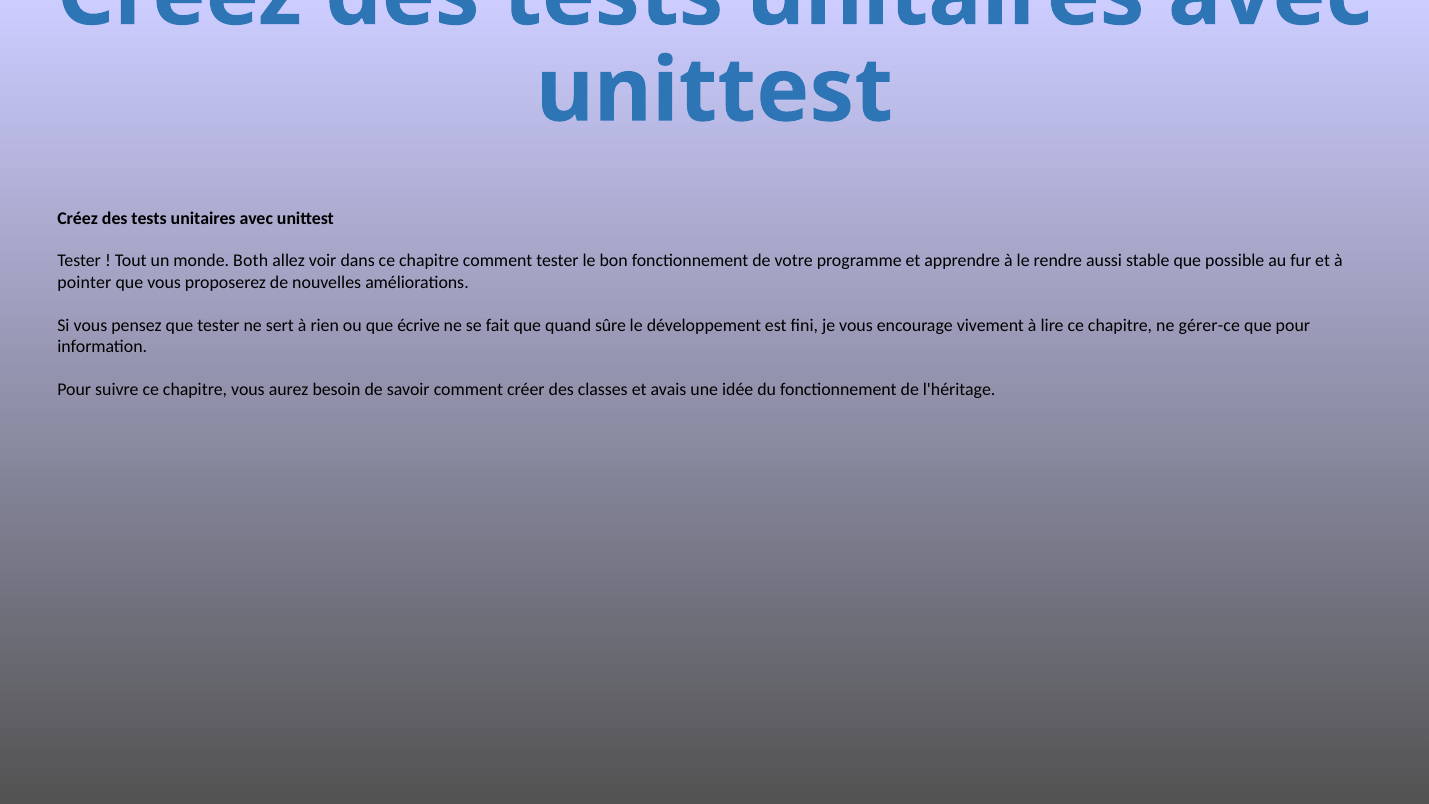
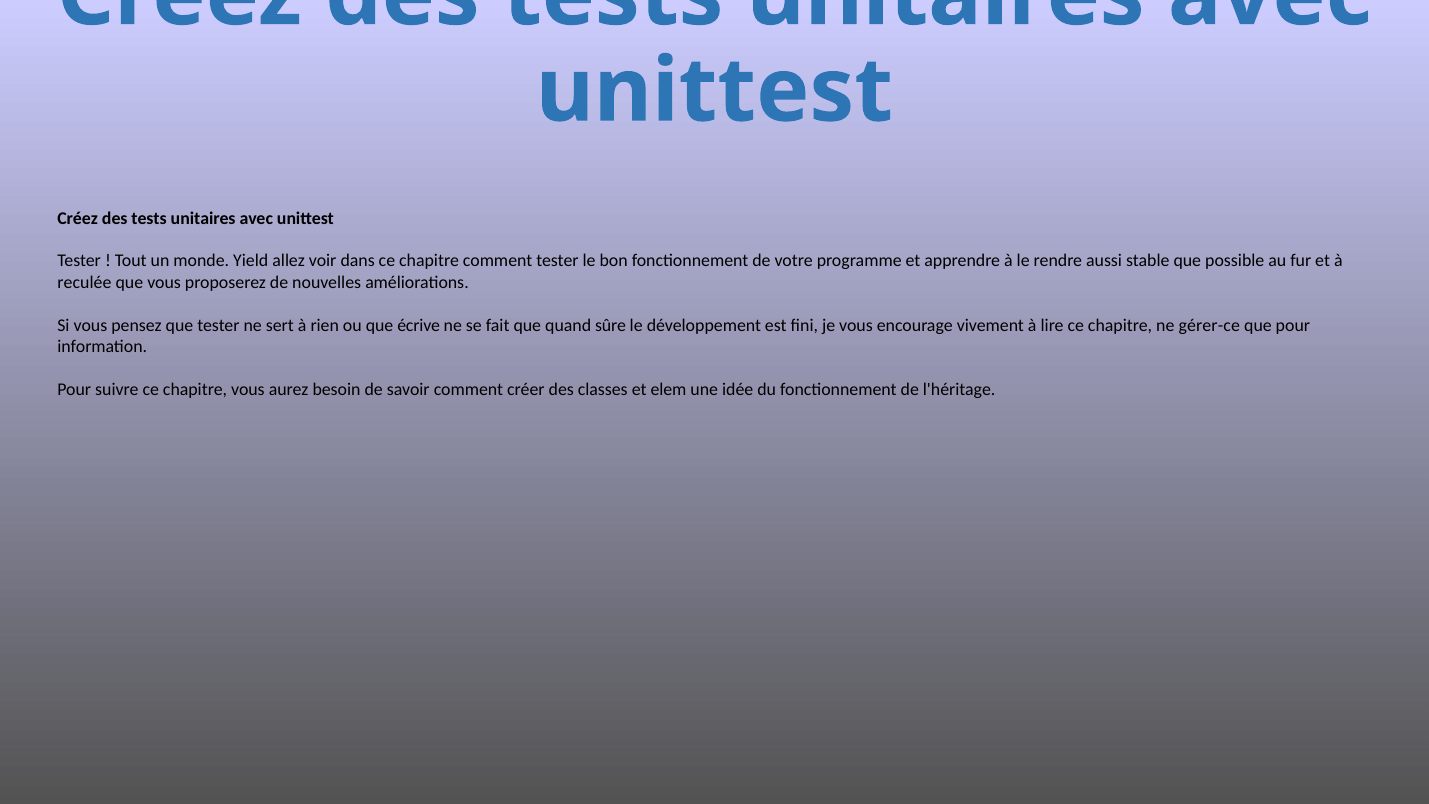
Both: Both -> Yield
pointer: pointer -> reculée
avais: avais -> elem
